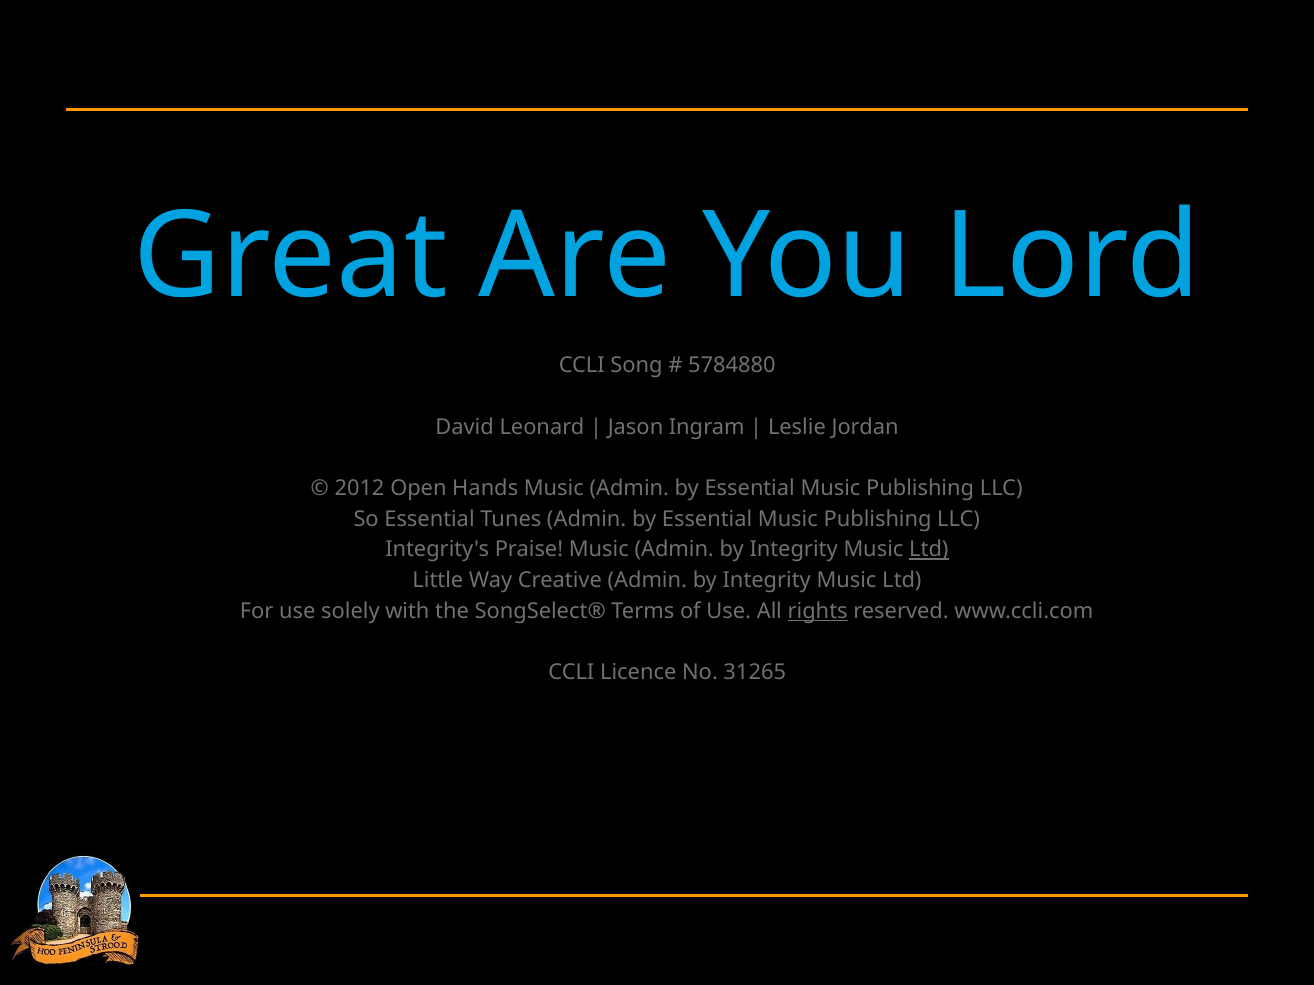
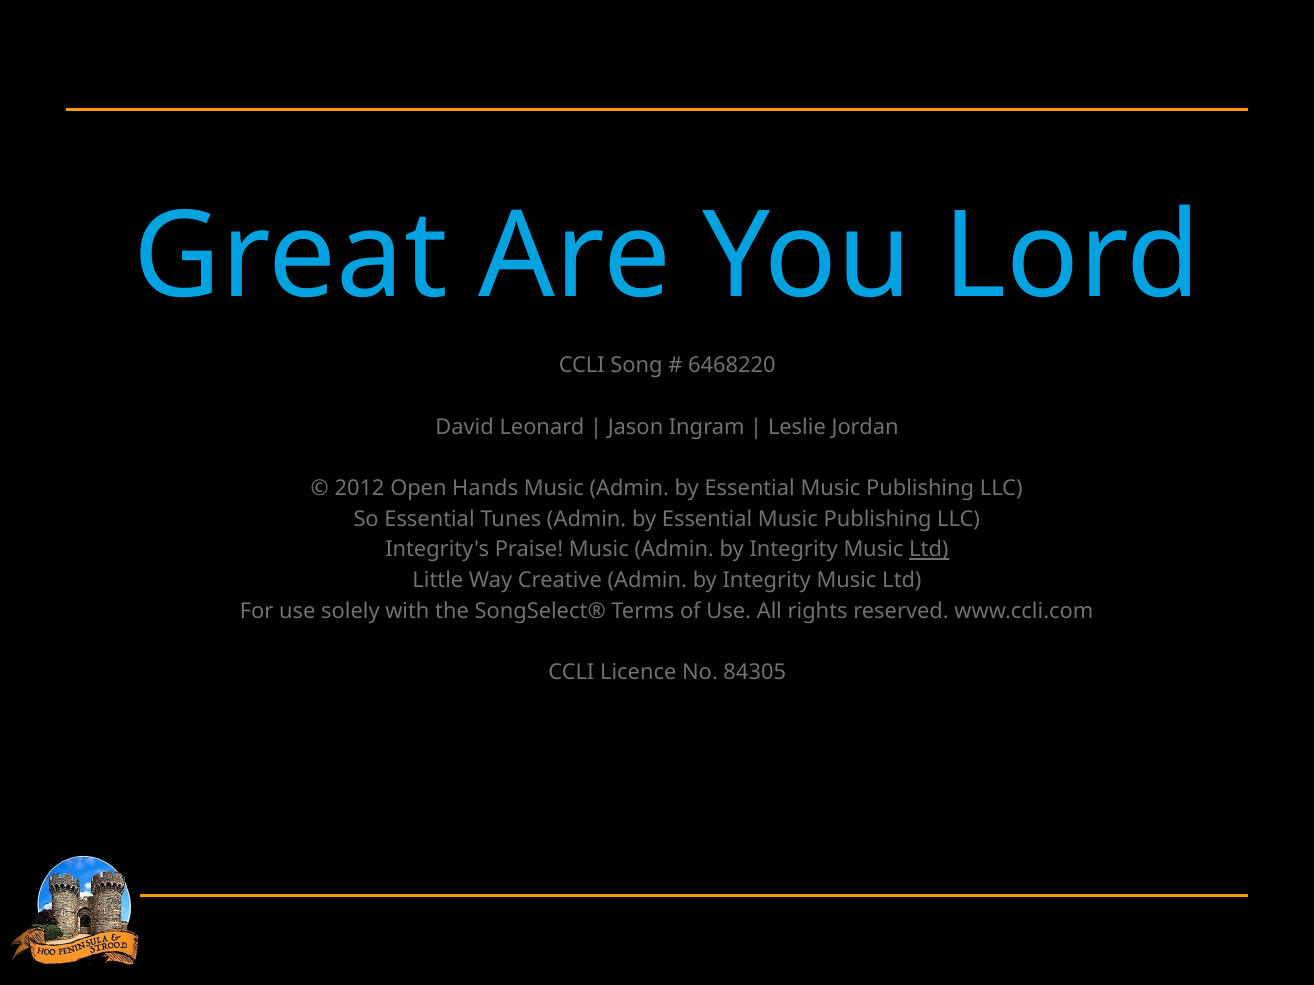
5784880: 5784880 -> 6468220
rights underline: present -> none
31265: 31265 -> 84305
